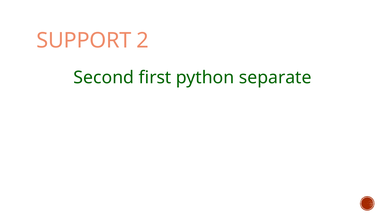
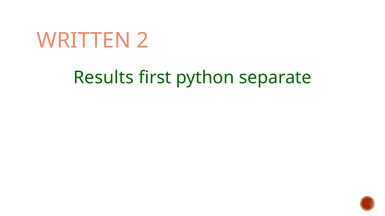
SUPPORT: SUPPORT -> WRITTEN
Second: Second -> Results
